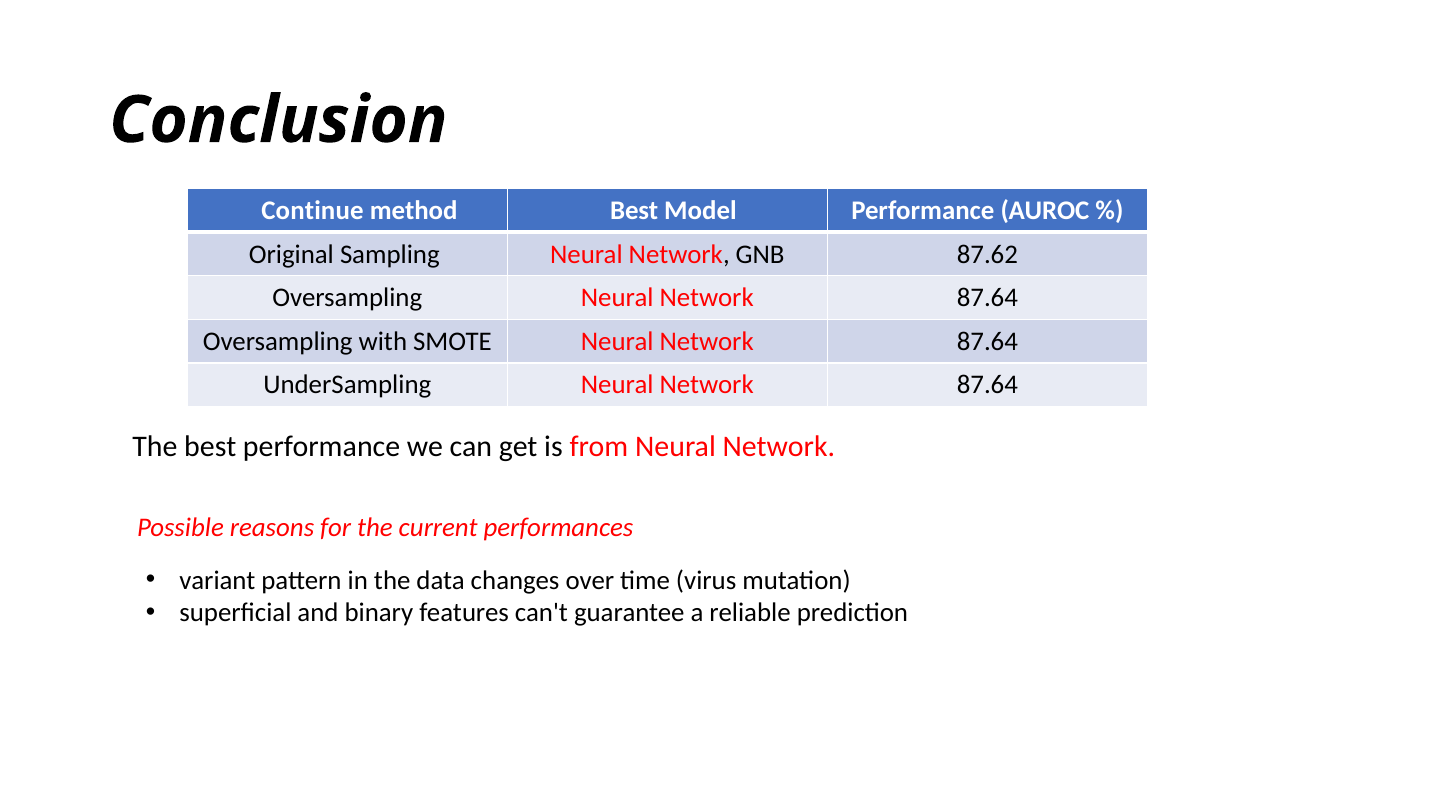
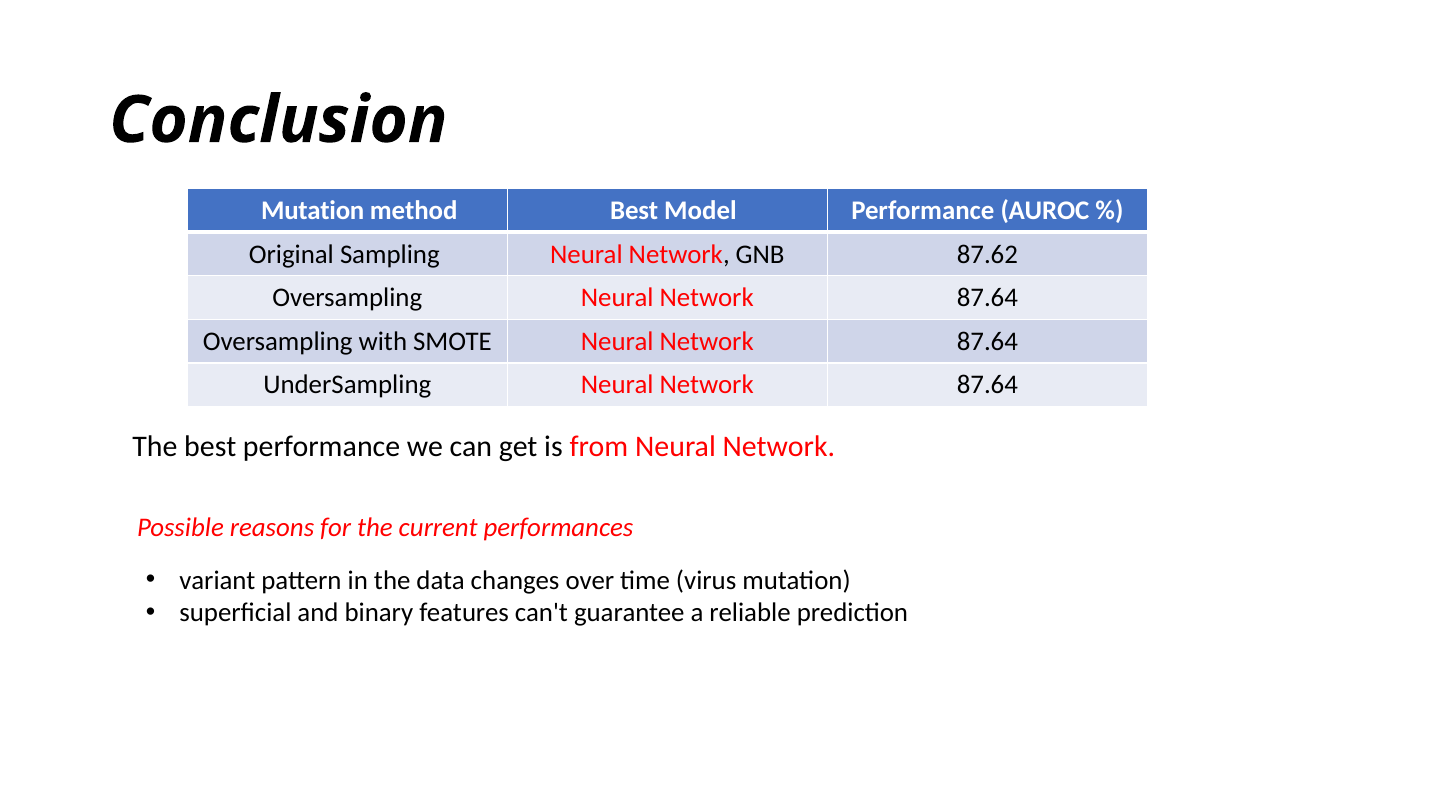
Continue at (312, 211): Continue -> Mutation
